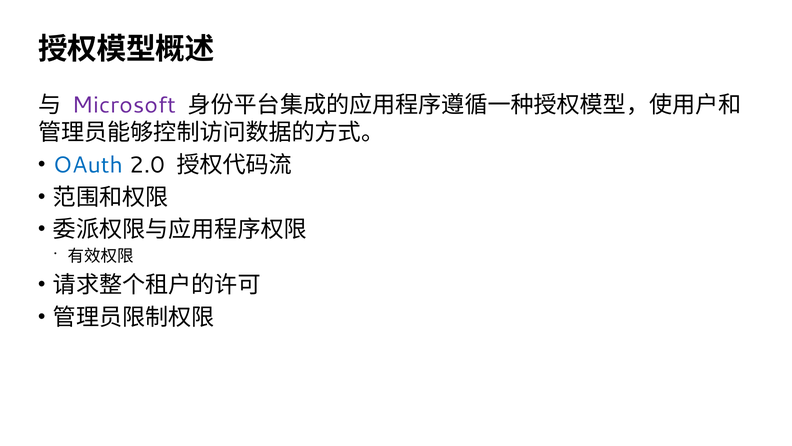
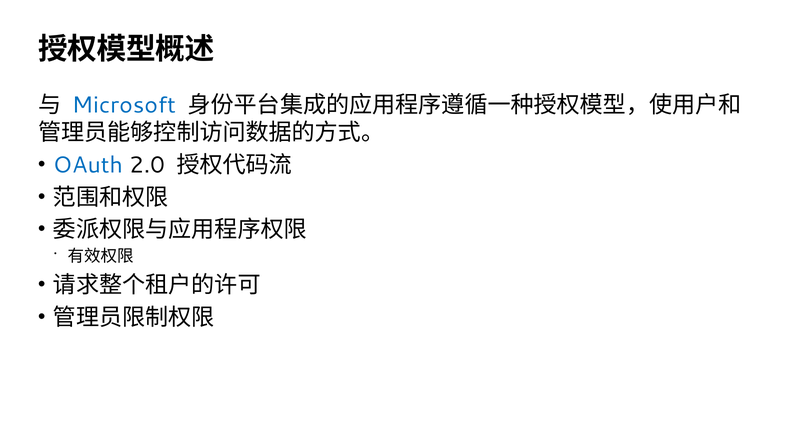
Microsoft colour: purple -> blue
